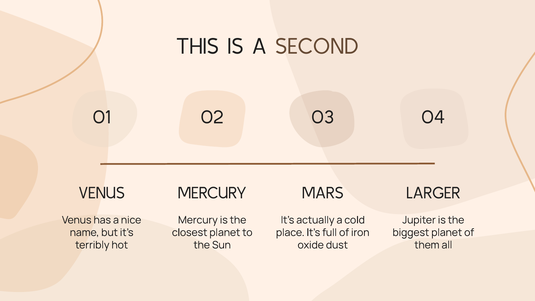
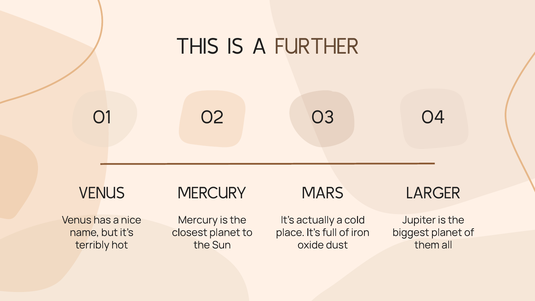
SECOND: SECOND -> FURTHER
